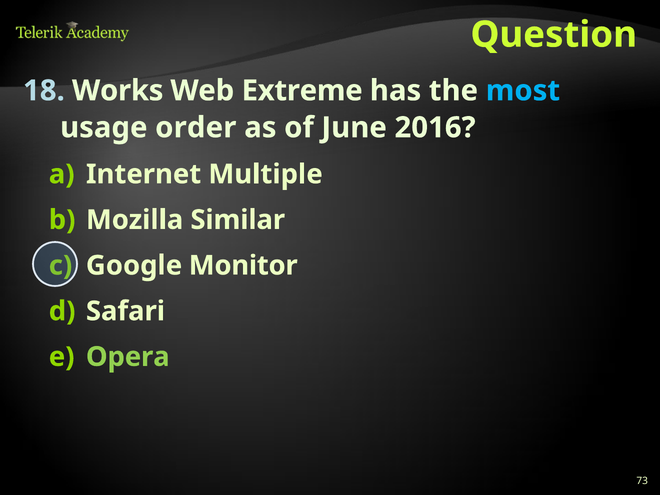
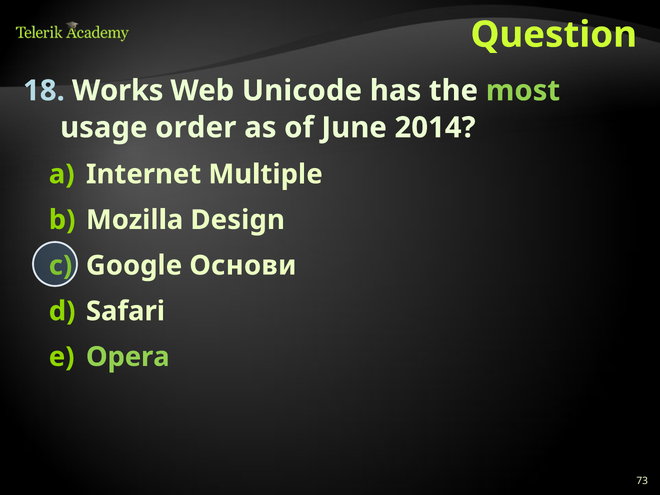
Extreme: Extreme -> Unicode
most colour: light blue -> light green
2016: 2016 -> 2014
Similar: Similar -> Design
Monitor: Monitor -> Основи
